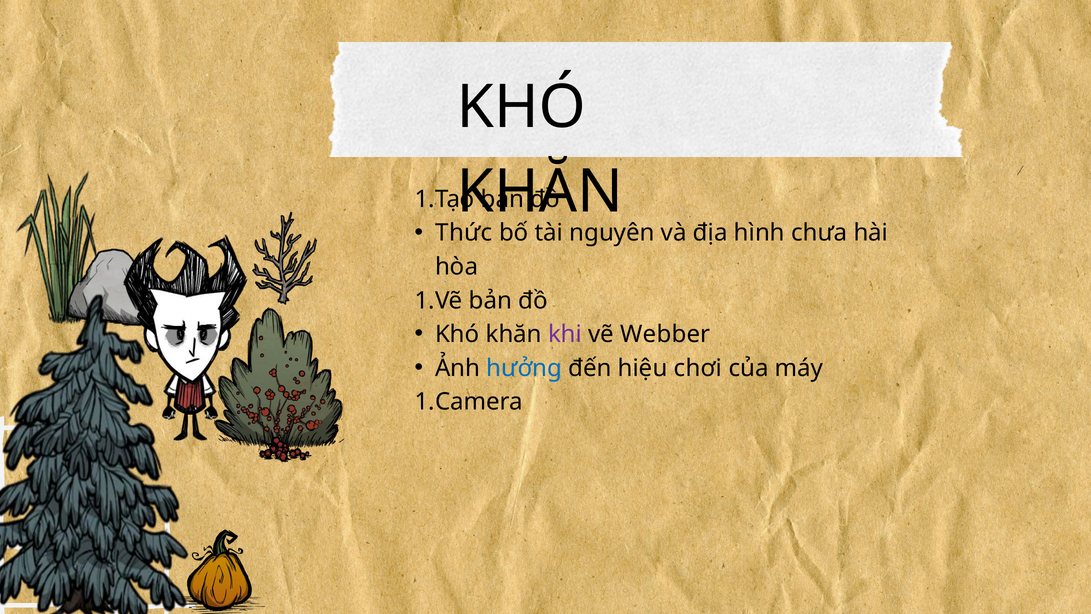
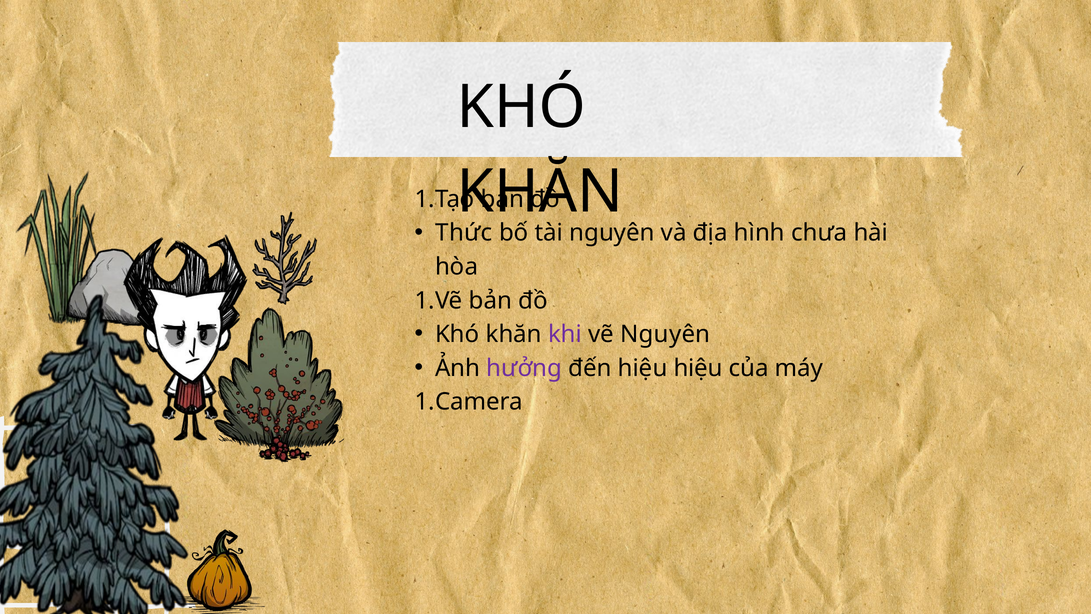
vẽ Webber: Webber -> Nguyên
hưởng colour: blue -> purple
hiệu chơi: chơi -> hiệu
